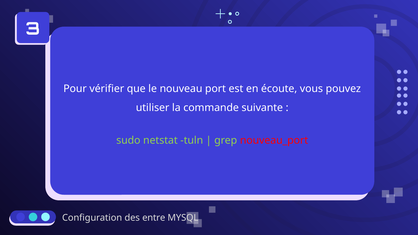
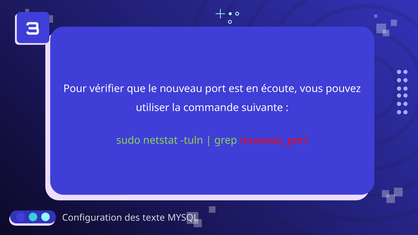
entre: entre -> texte
